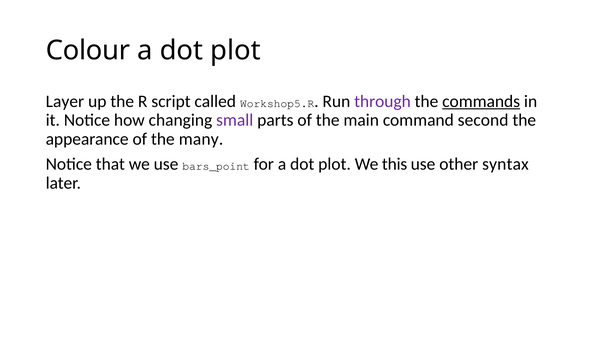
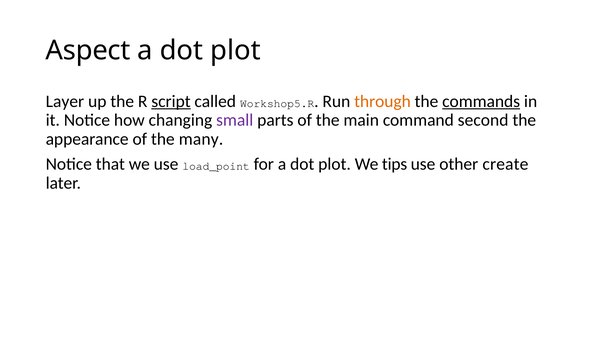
Colour: Colour -> Aspect
script underline: none -> present
through colour: purple -> orange
bars_point: bars_point -> load_point
this: this -> tips
syntax: syntax -> create
